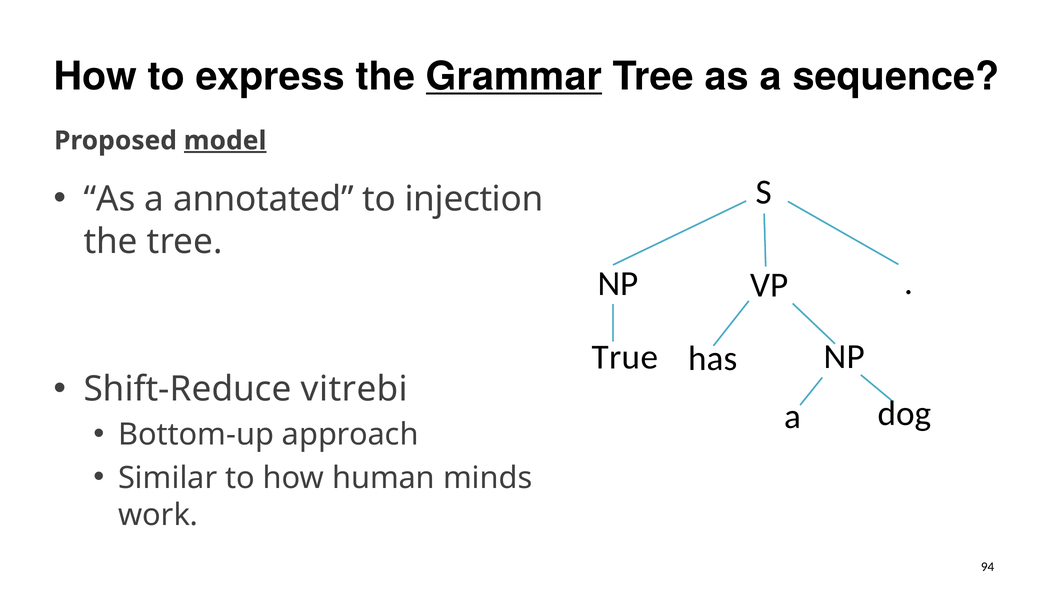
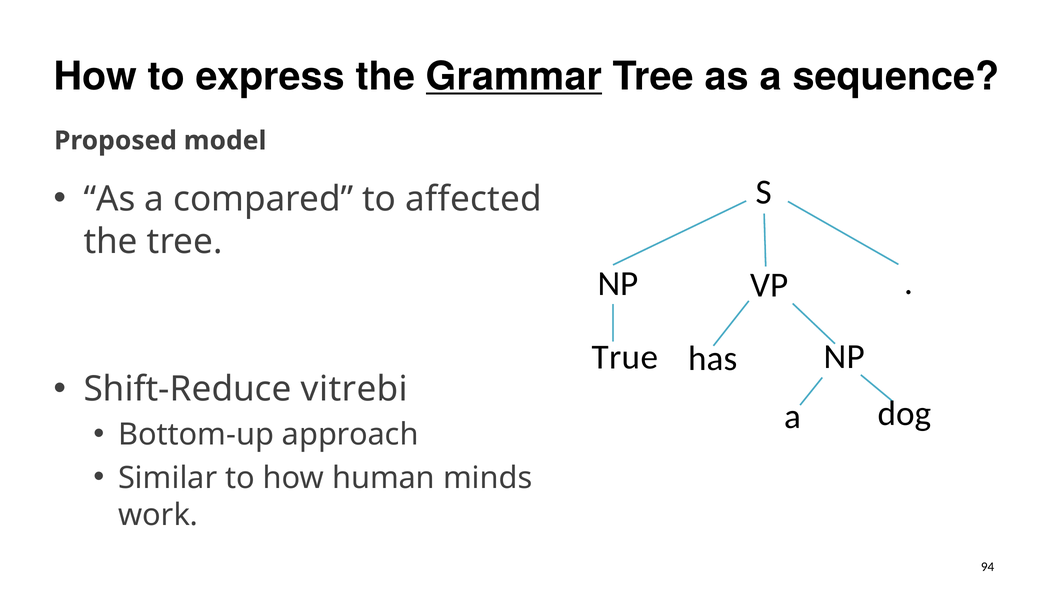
model underline: present -> none
annotated: annotated -> compared
injection: injection -> affected
